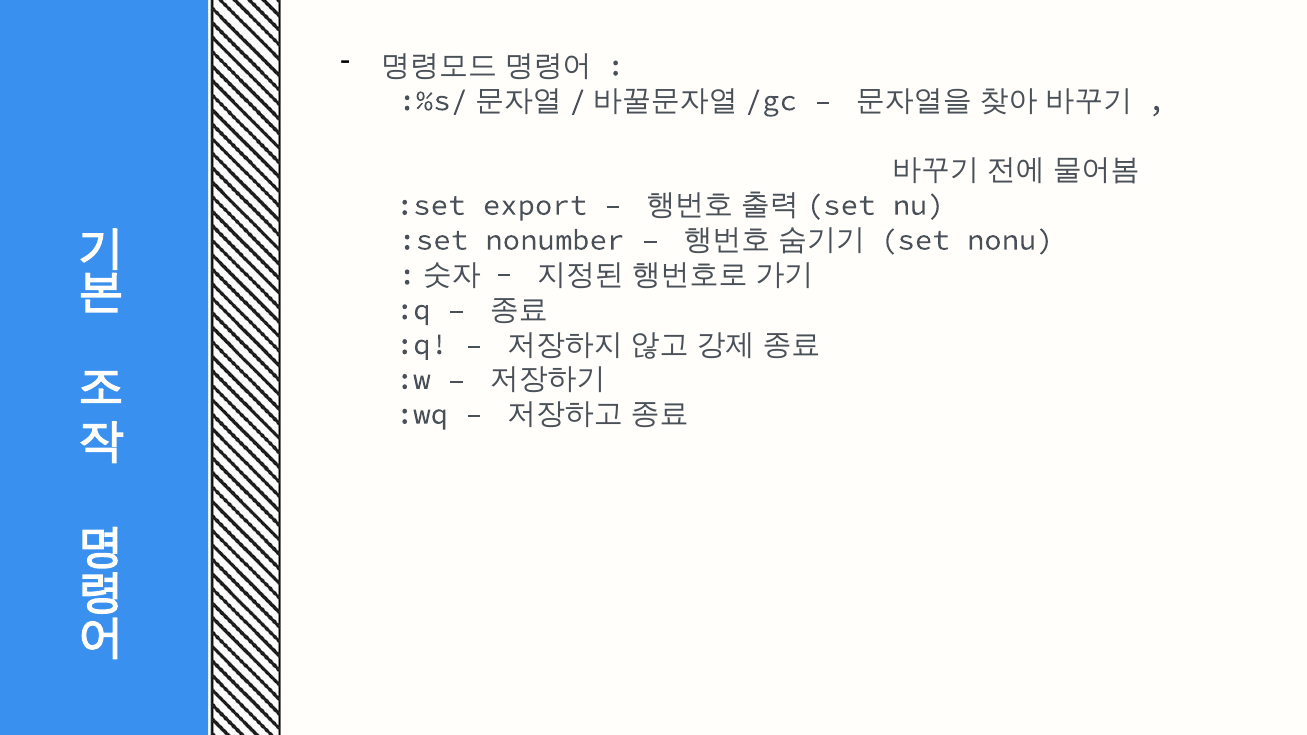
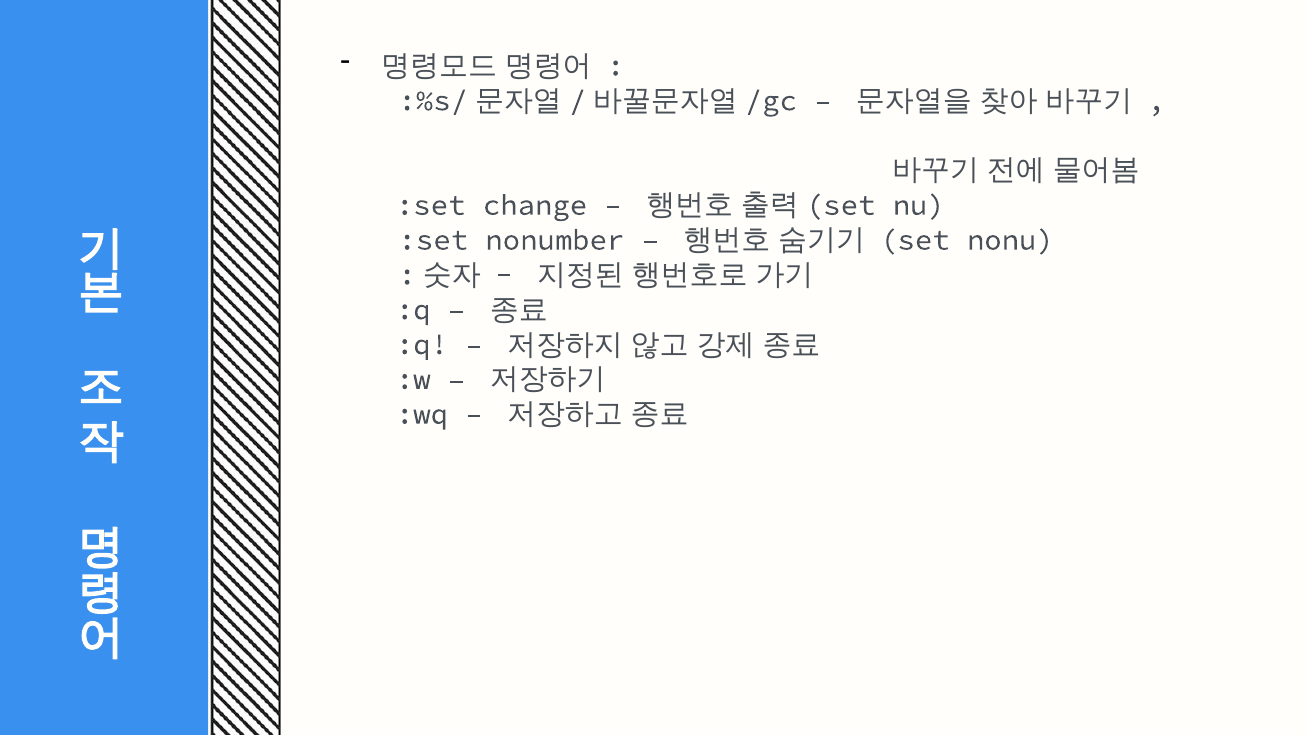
export: export -> change
